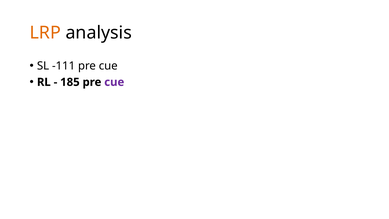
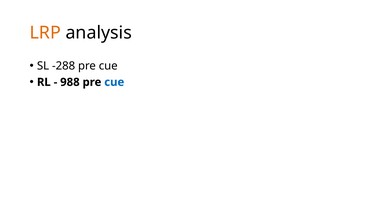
-111: -111 -> -288
185: 185 -> 988
cue at (114, 82) colour: purple -> blue
